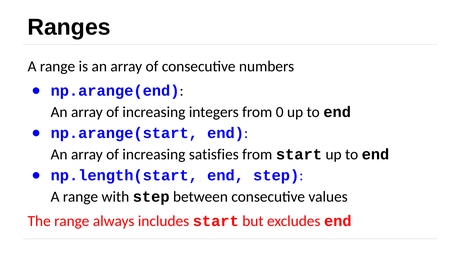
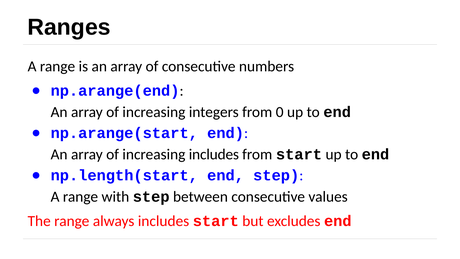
increasing satisfies: satisfies -> includes
